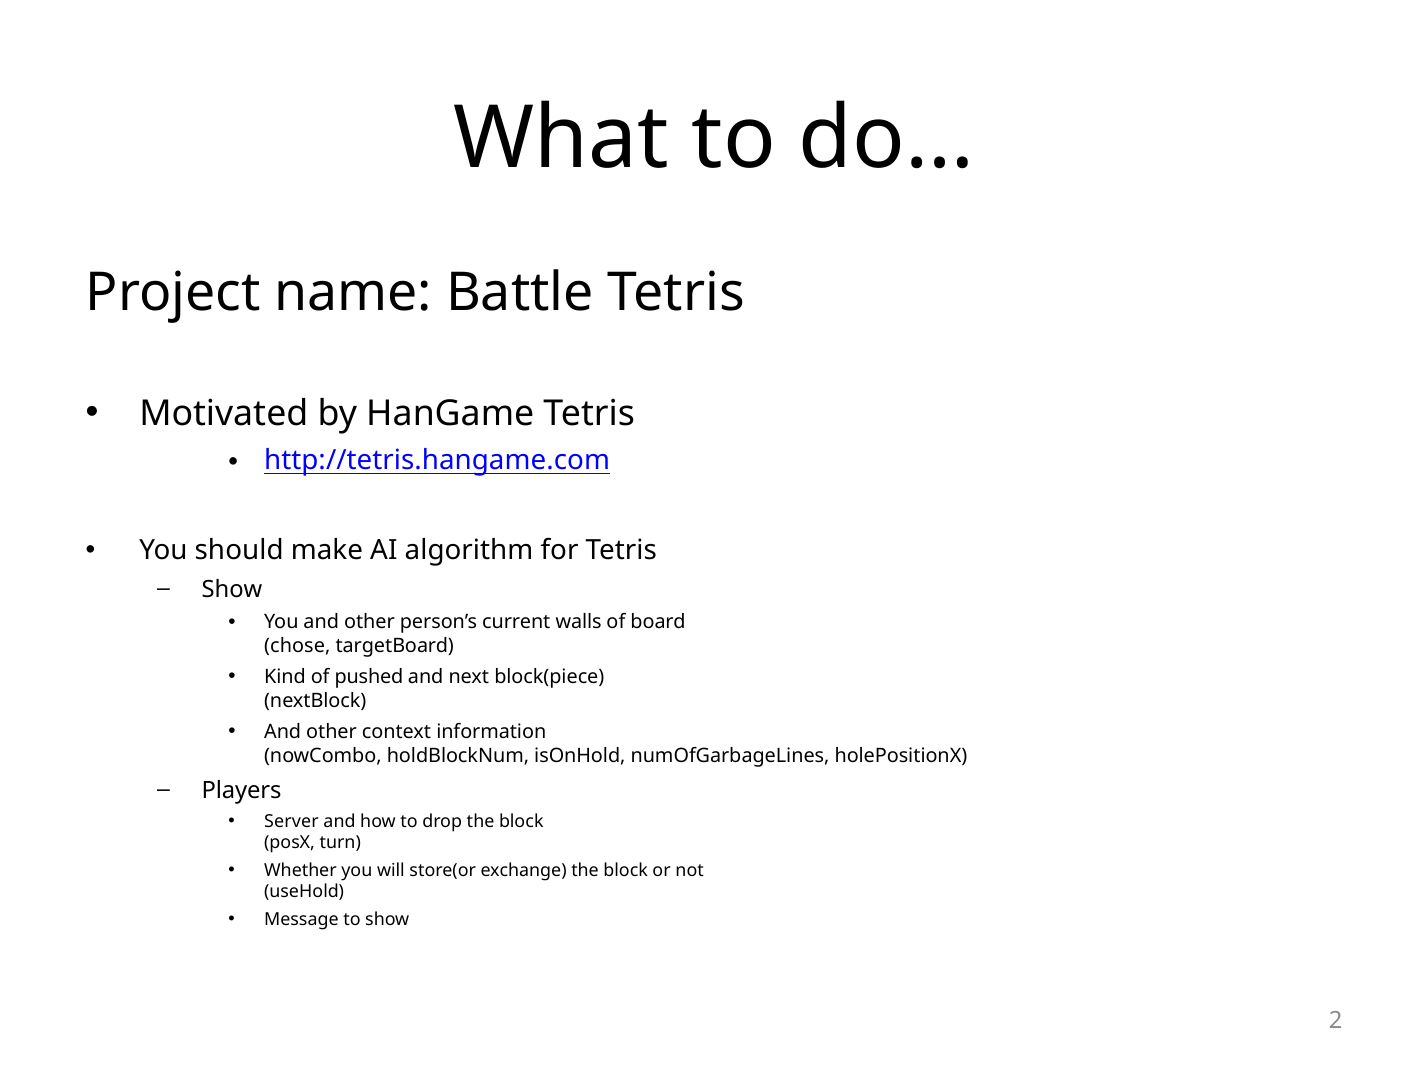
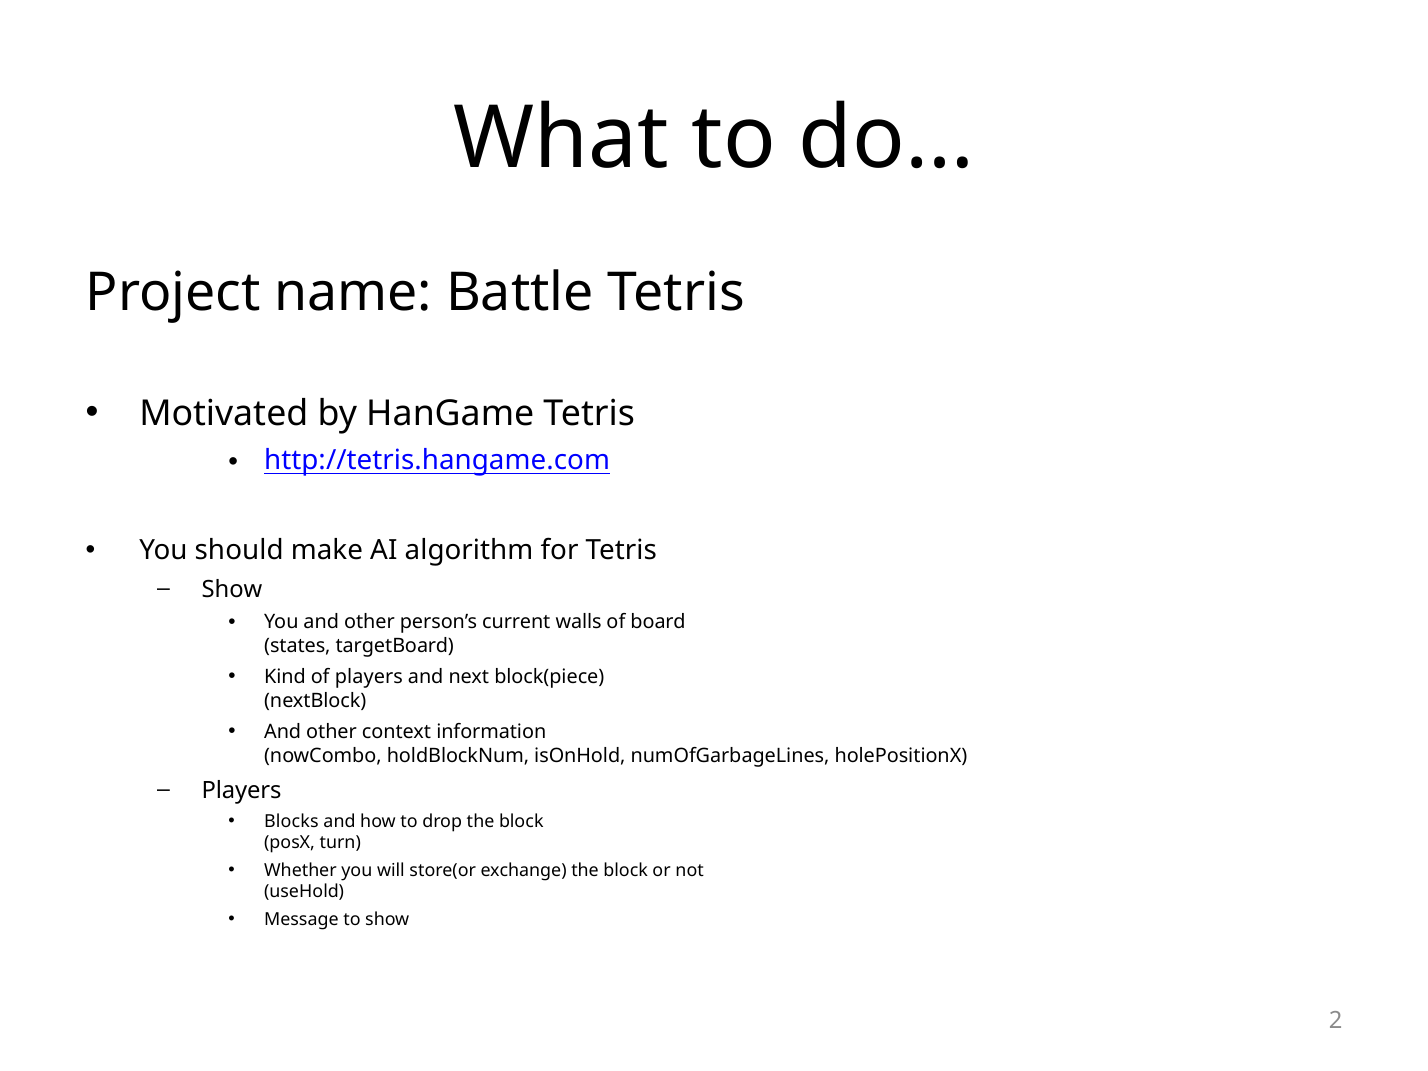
chose: chose -> states
of pushed: pushed -> players
Server: Server -> Blocks
